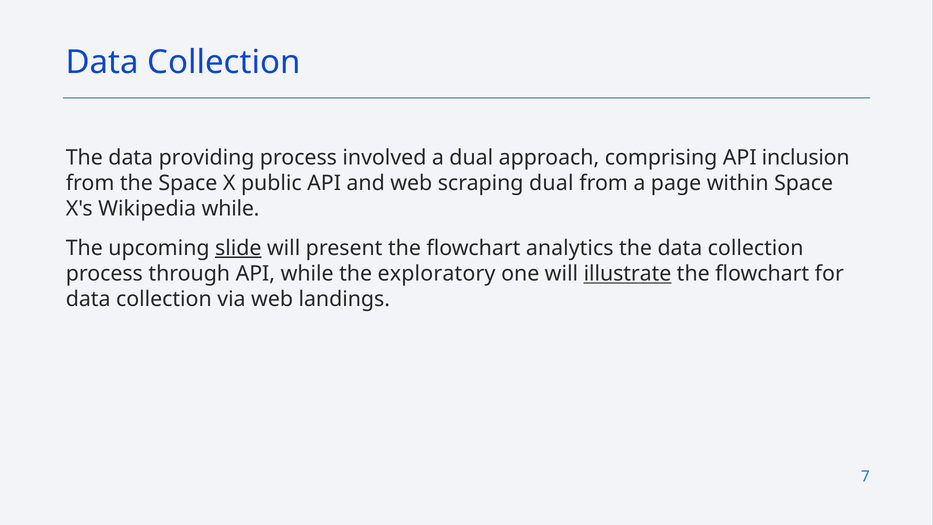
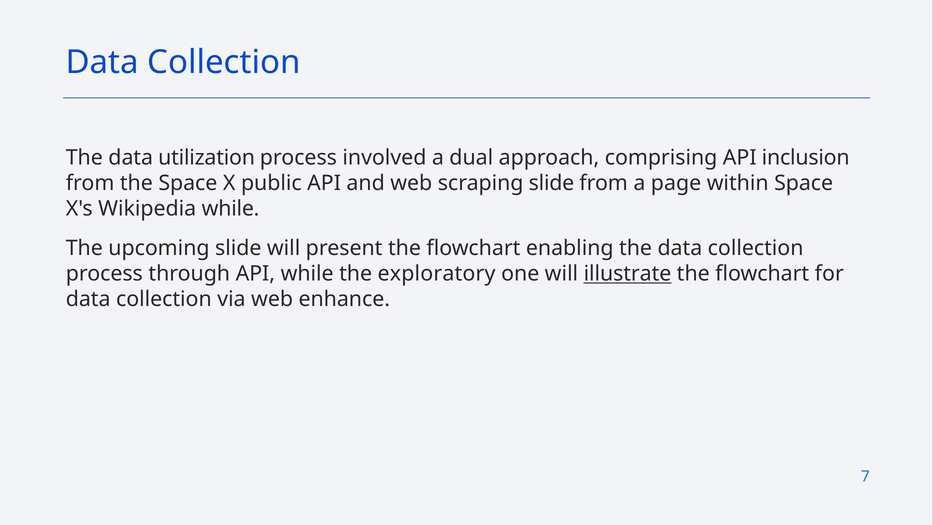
providing: providing -> utilization
scraping dual: dual -> slide
slide at (238, 248) underline: present -> none
analytics: analytics -> enabling
landings: landings -> enhance
